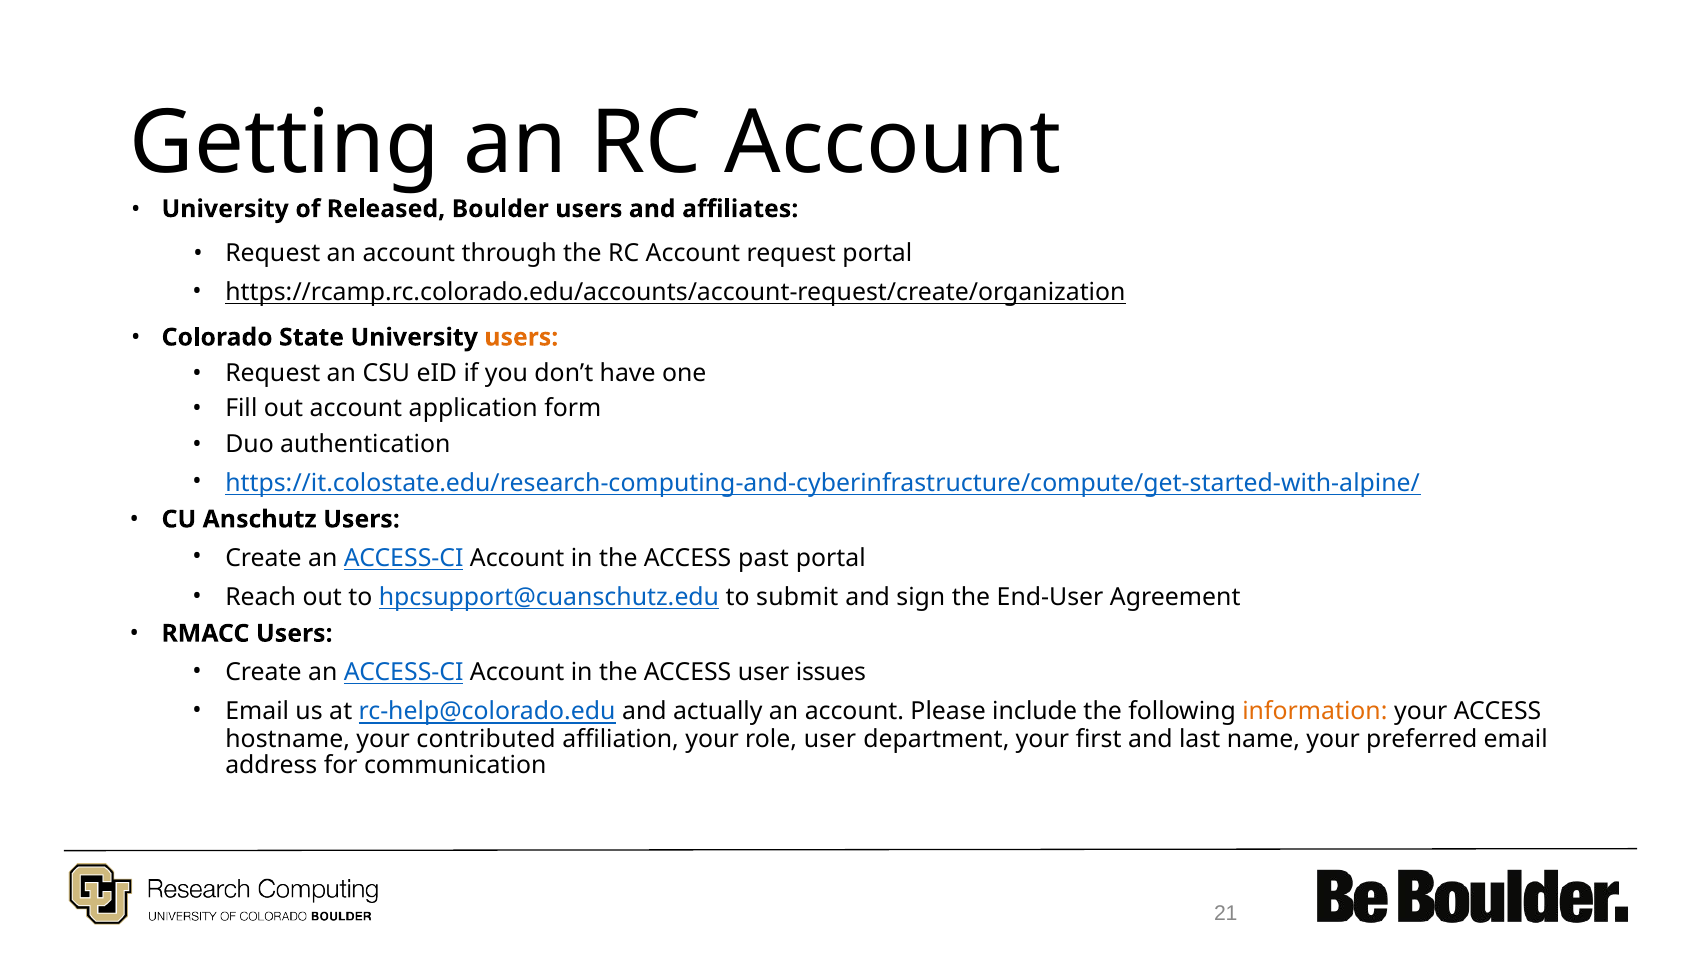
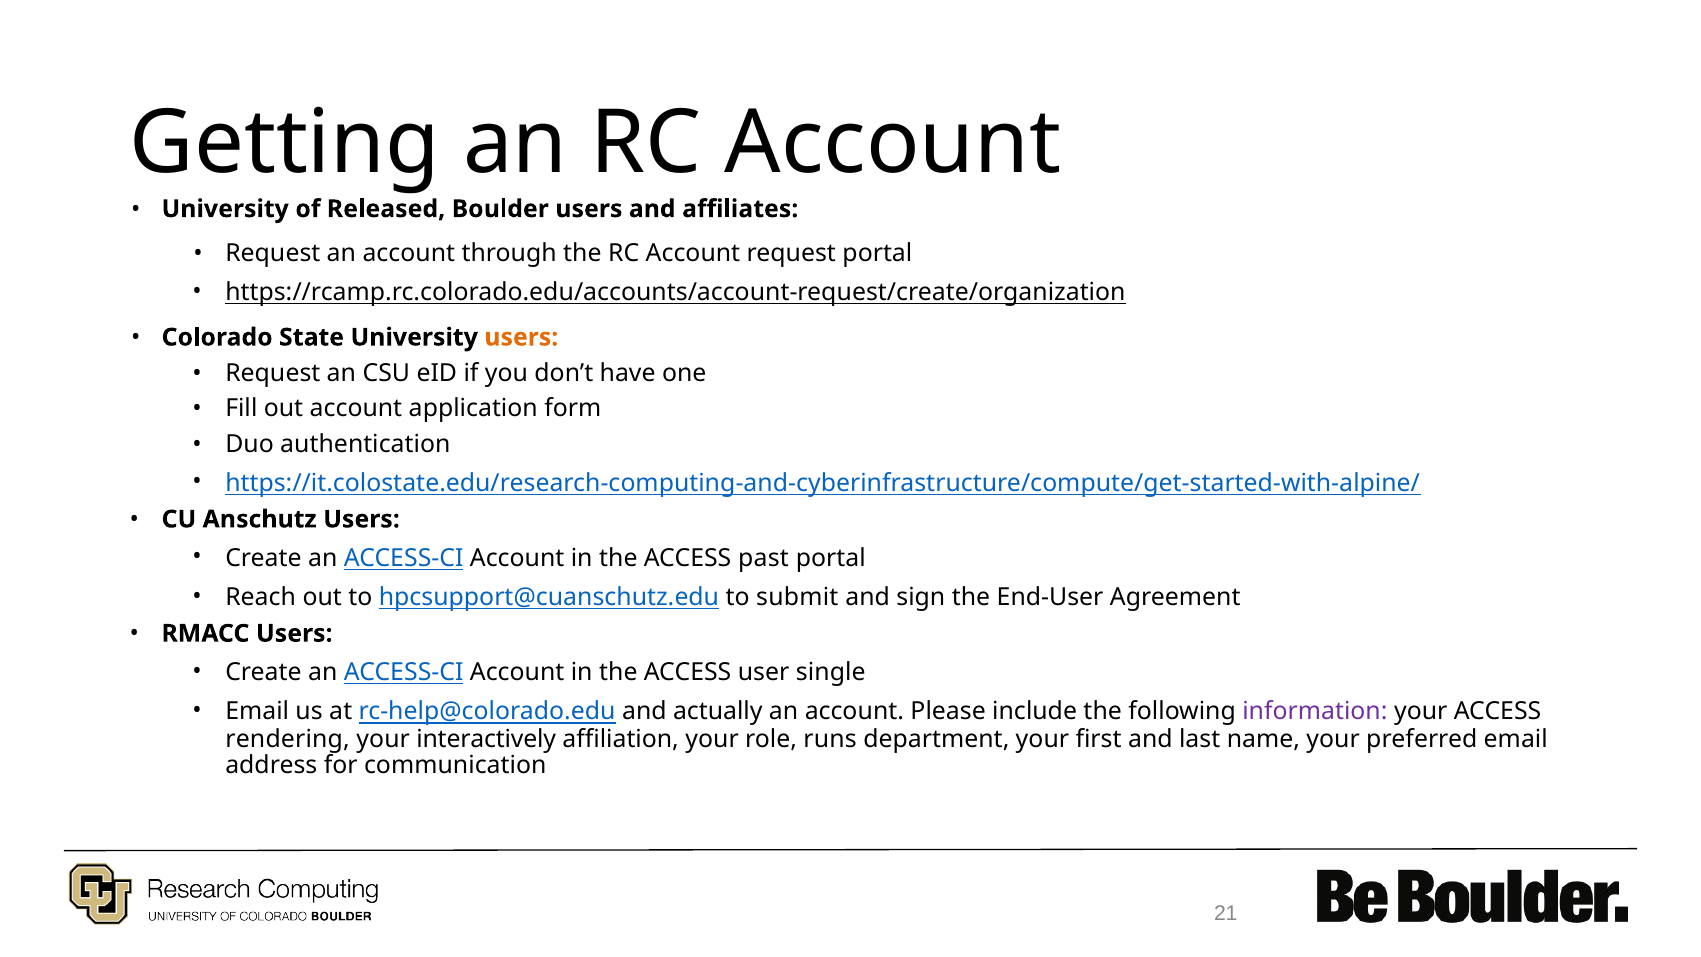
issues: issues -> single
information colour: orange -> purple
hostname: hostname -> rendering
contributed: contributed -> interactively
role user: user -> runs
